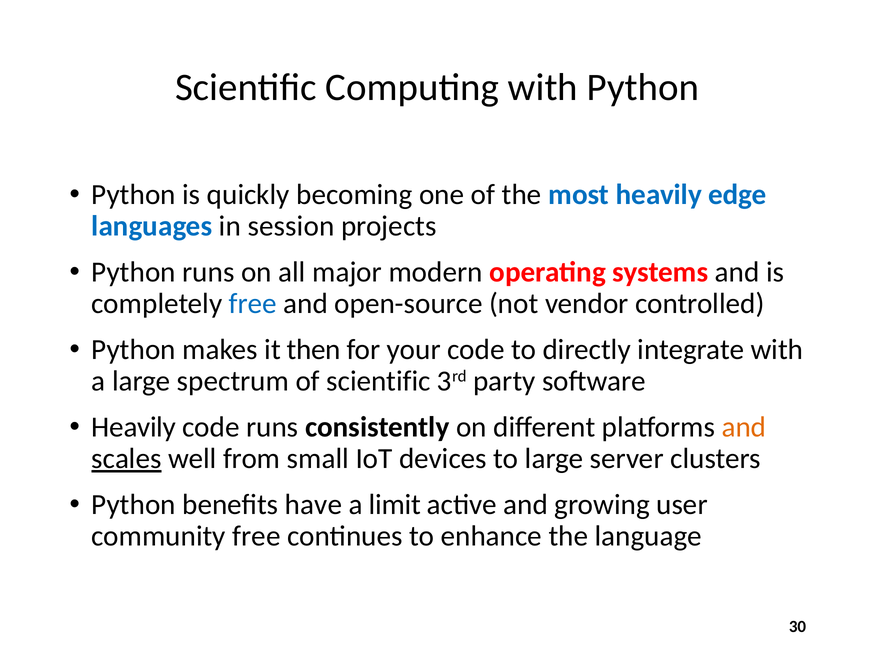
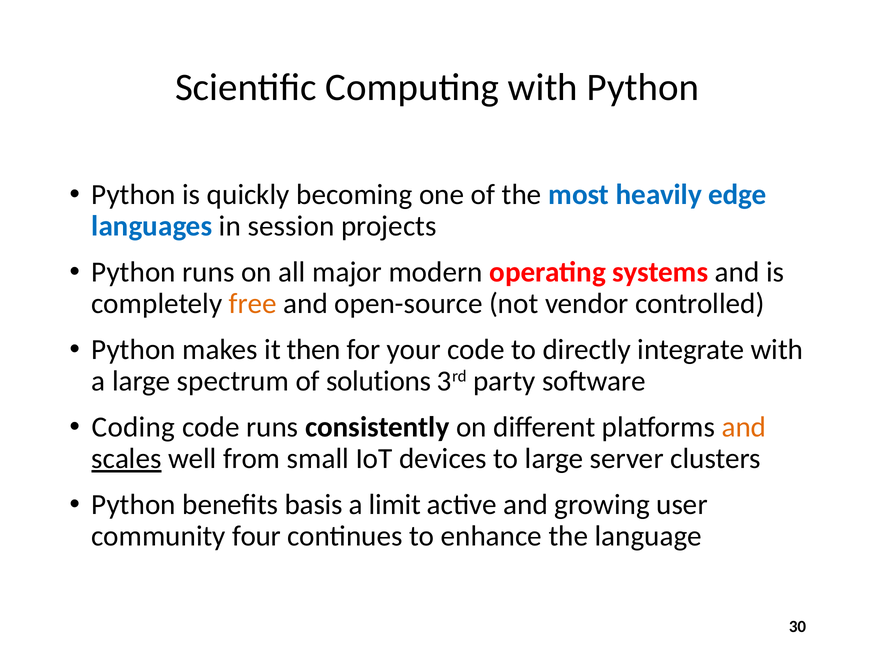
free at (253, 304) colour: blue -> orange
of scientific: scientific -> solutions
Heavily at (134, 427): Heavily -> Coding
have: have -> basis
community free: free -> four
